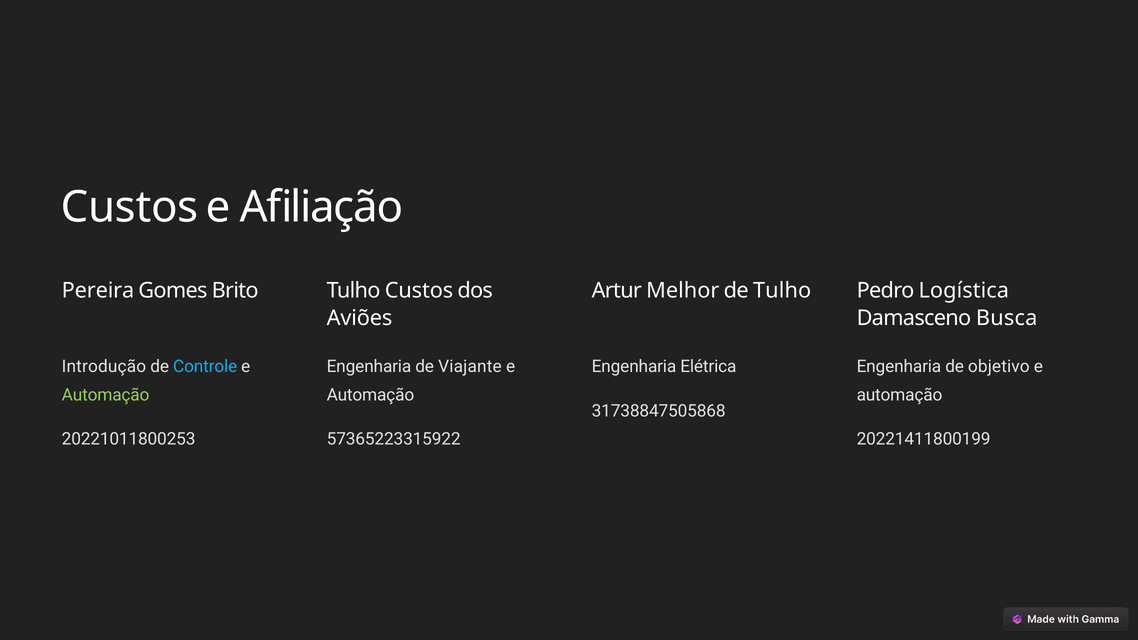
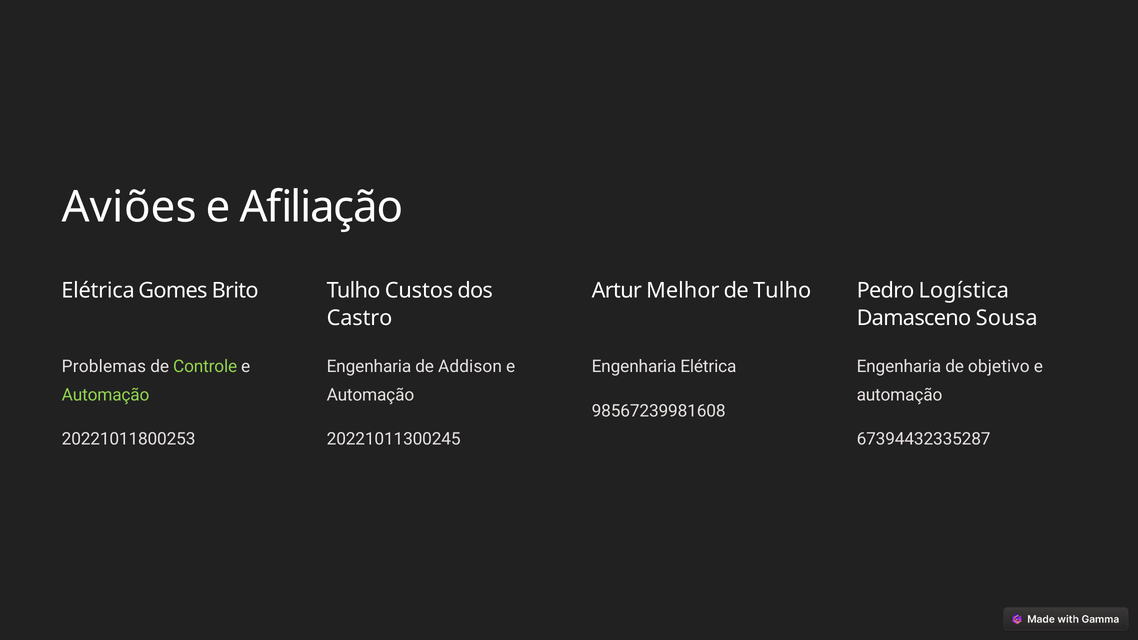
Custos at (130, 207): Custos -> Aviões
Pereira at (98, 291): Pereira -> Elétrica
Aviões: Aviões -> Castro
Busca: Busca -> Sousa
Introdução: Introdução -> Problemas
Controle colour: light blue -> light green
Viajante: Viajante -> Addison
31738847505868: 31738847505868 -> 98567239981608
57365223315922: 57365223315922 -> 20221011300245
20221411800199: 20221411800199 -> 67394432335287
